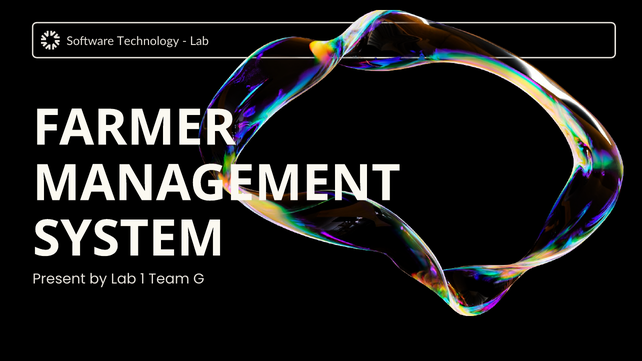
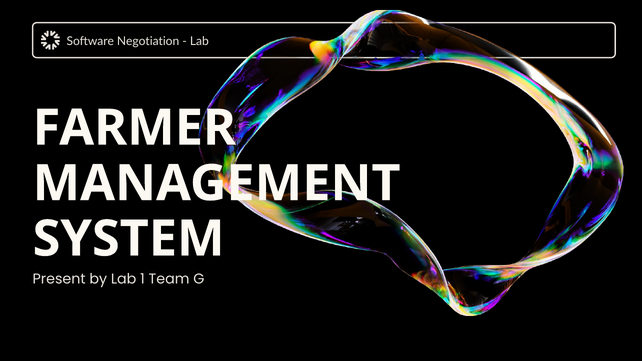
Technology: Technology -> Negotiation
